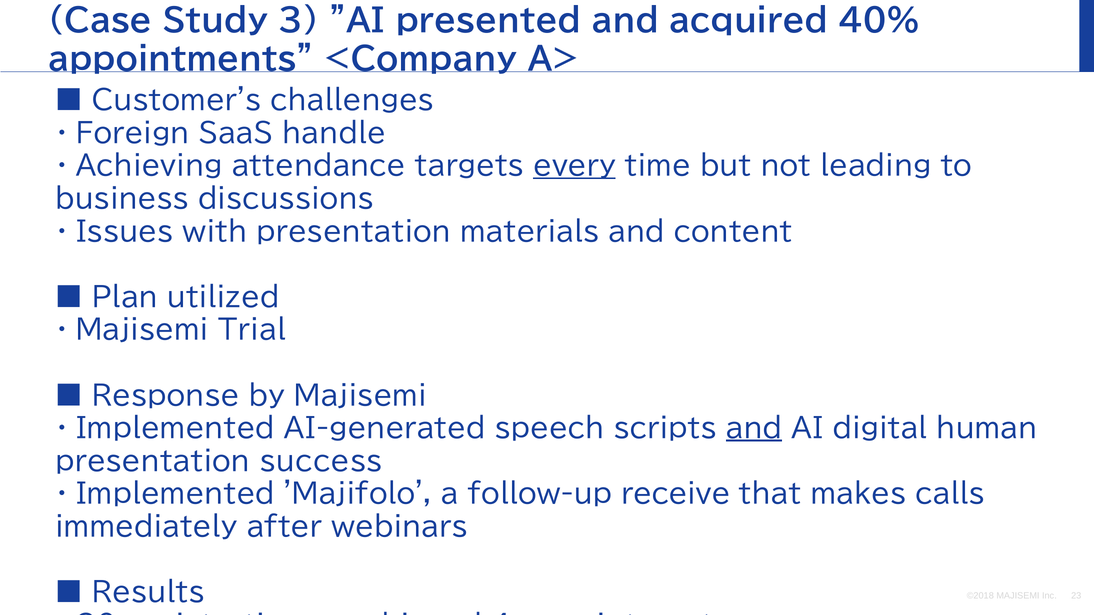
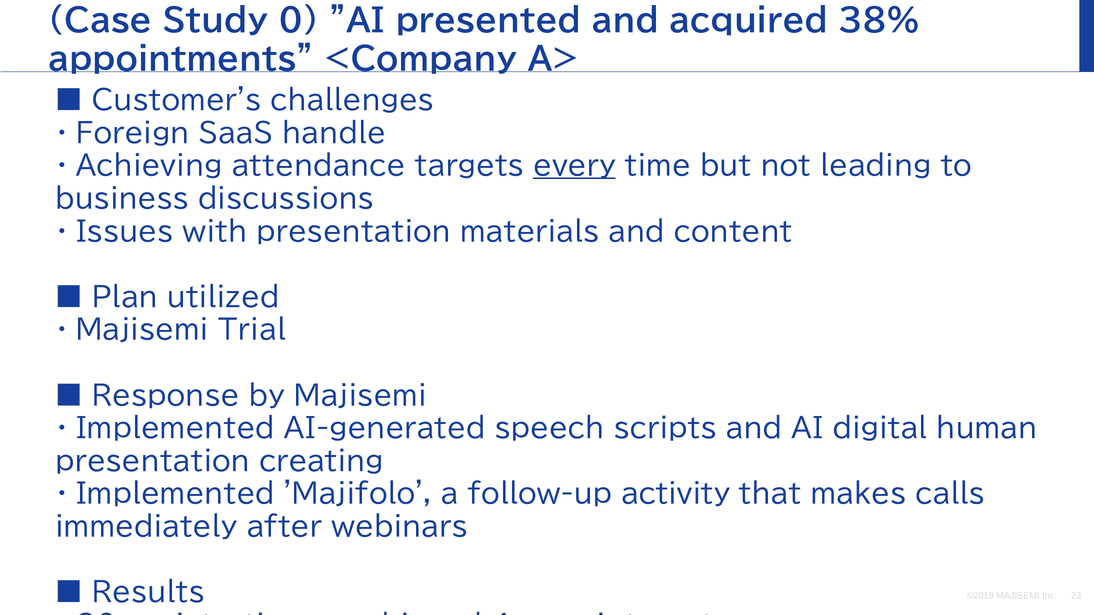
3: 3 -> 0
40%: 40% -> 38%
and at (754, 429) underline: present -> none
success: success -> creating
receive: receive -> activity
